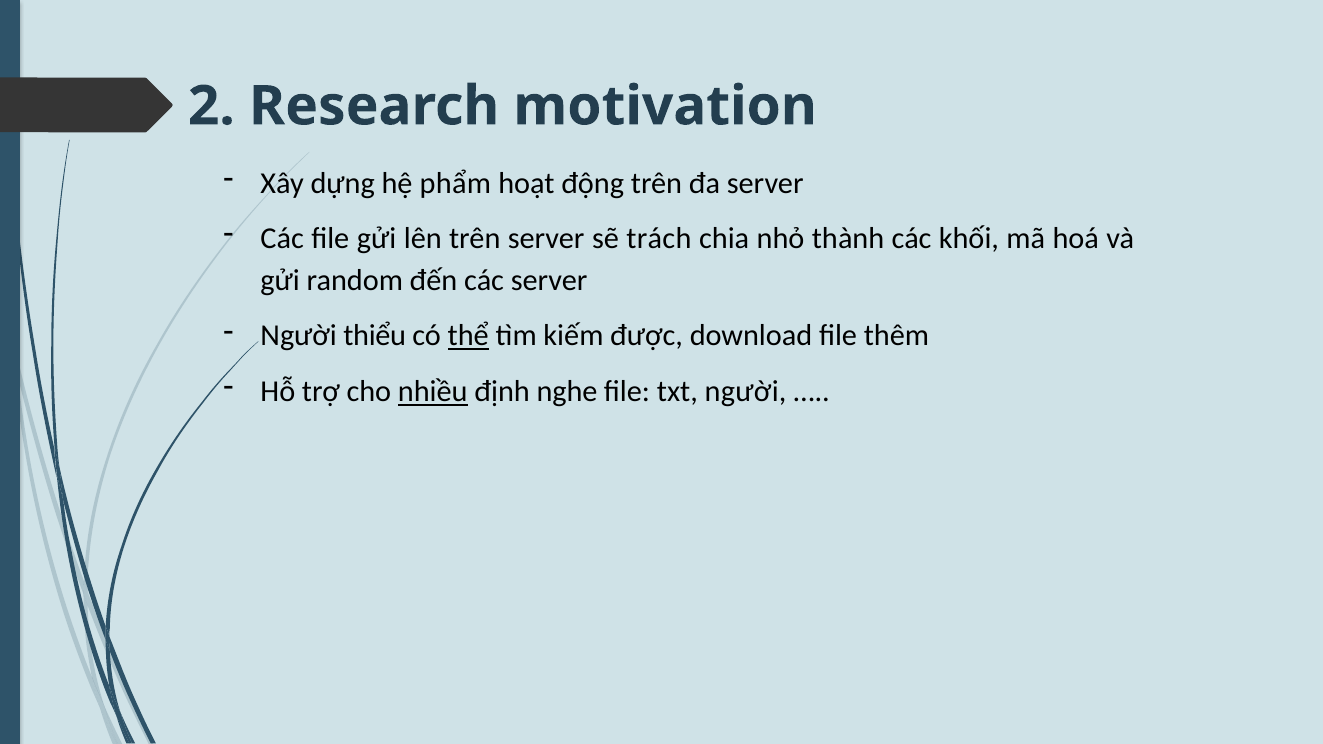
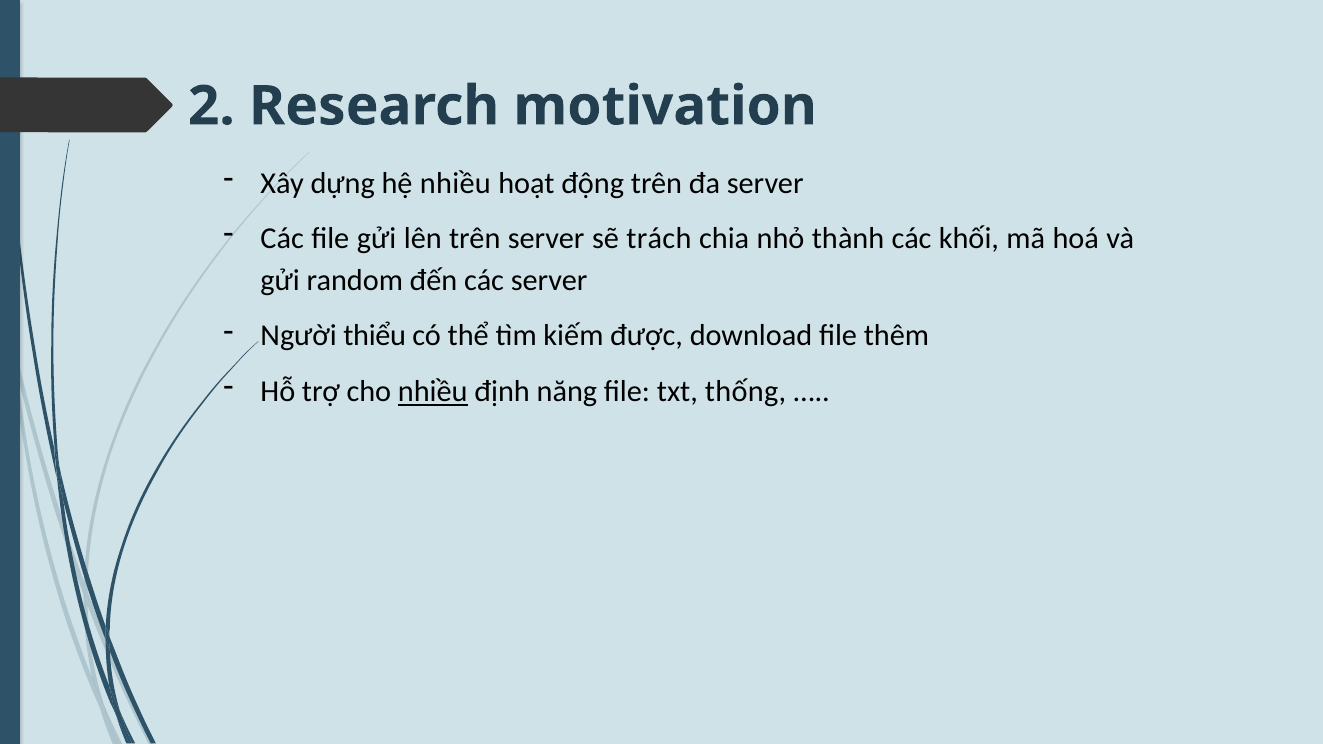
hệ phẩm: phẩm -> nhiều
thể underline: present -> none
nghe: nghe -> năng
txt người: người -> thống
